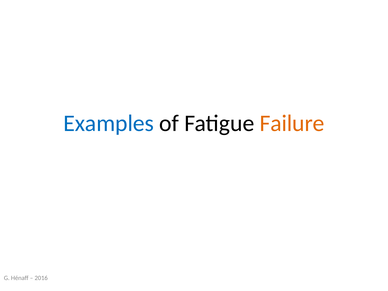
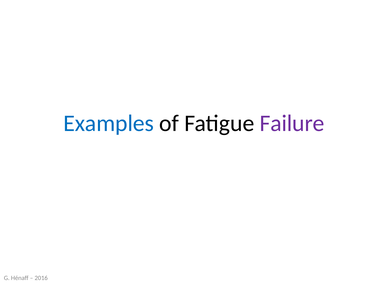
Failure colour: orange -> purple
